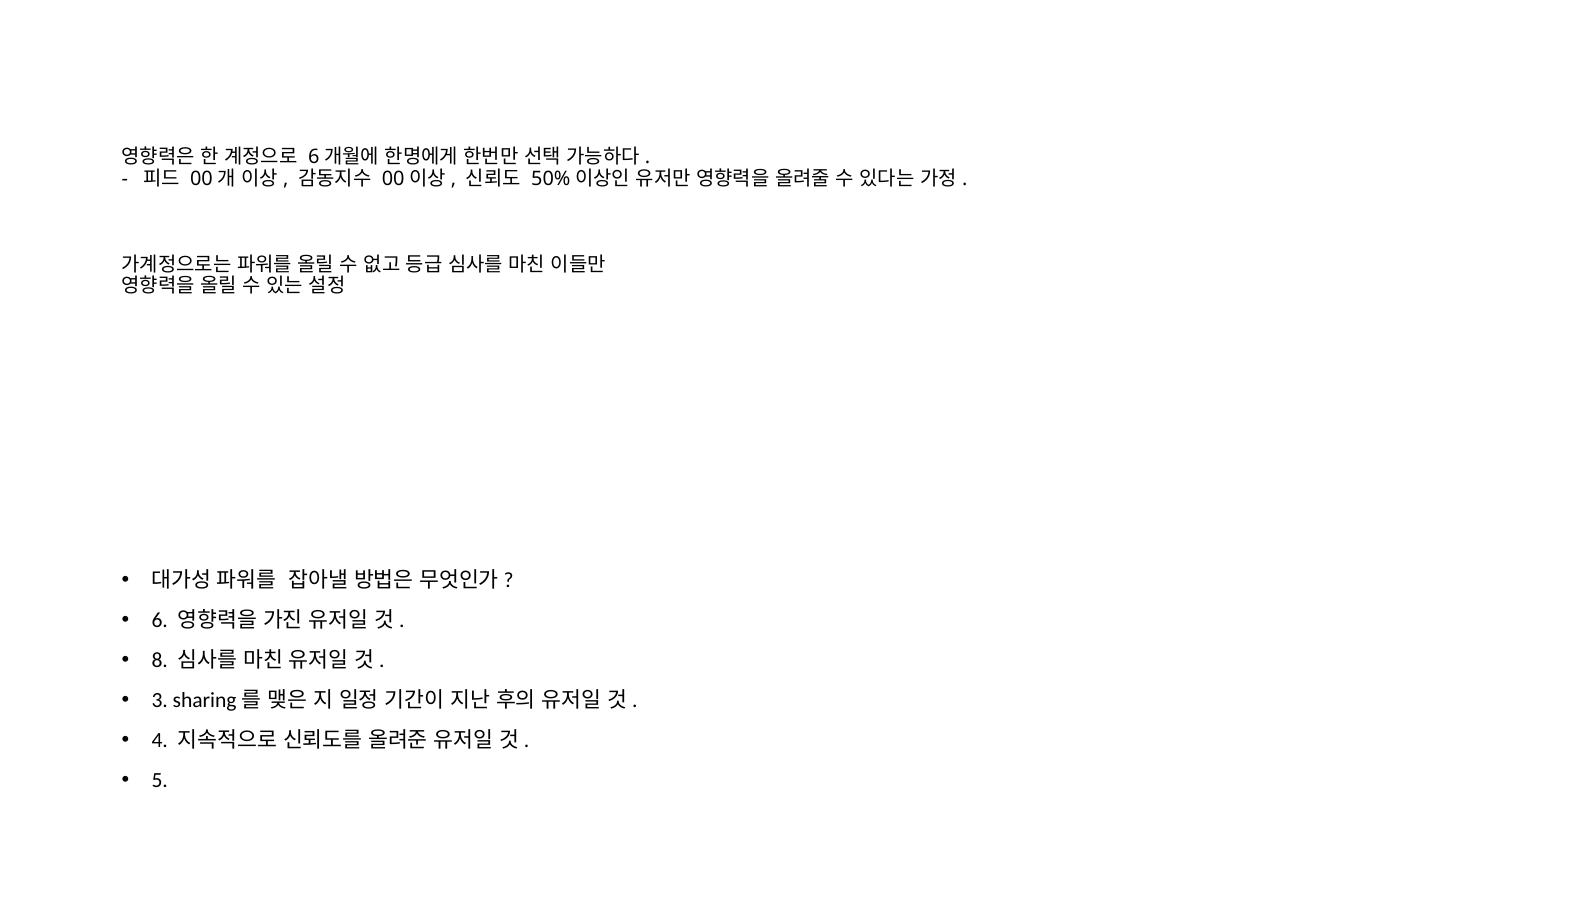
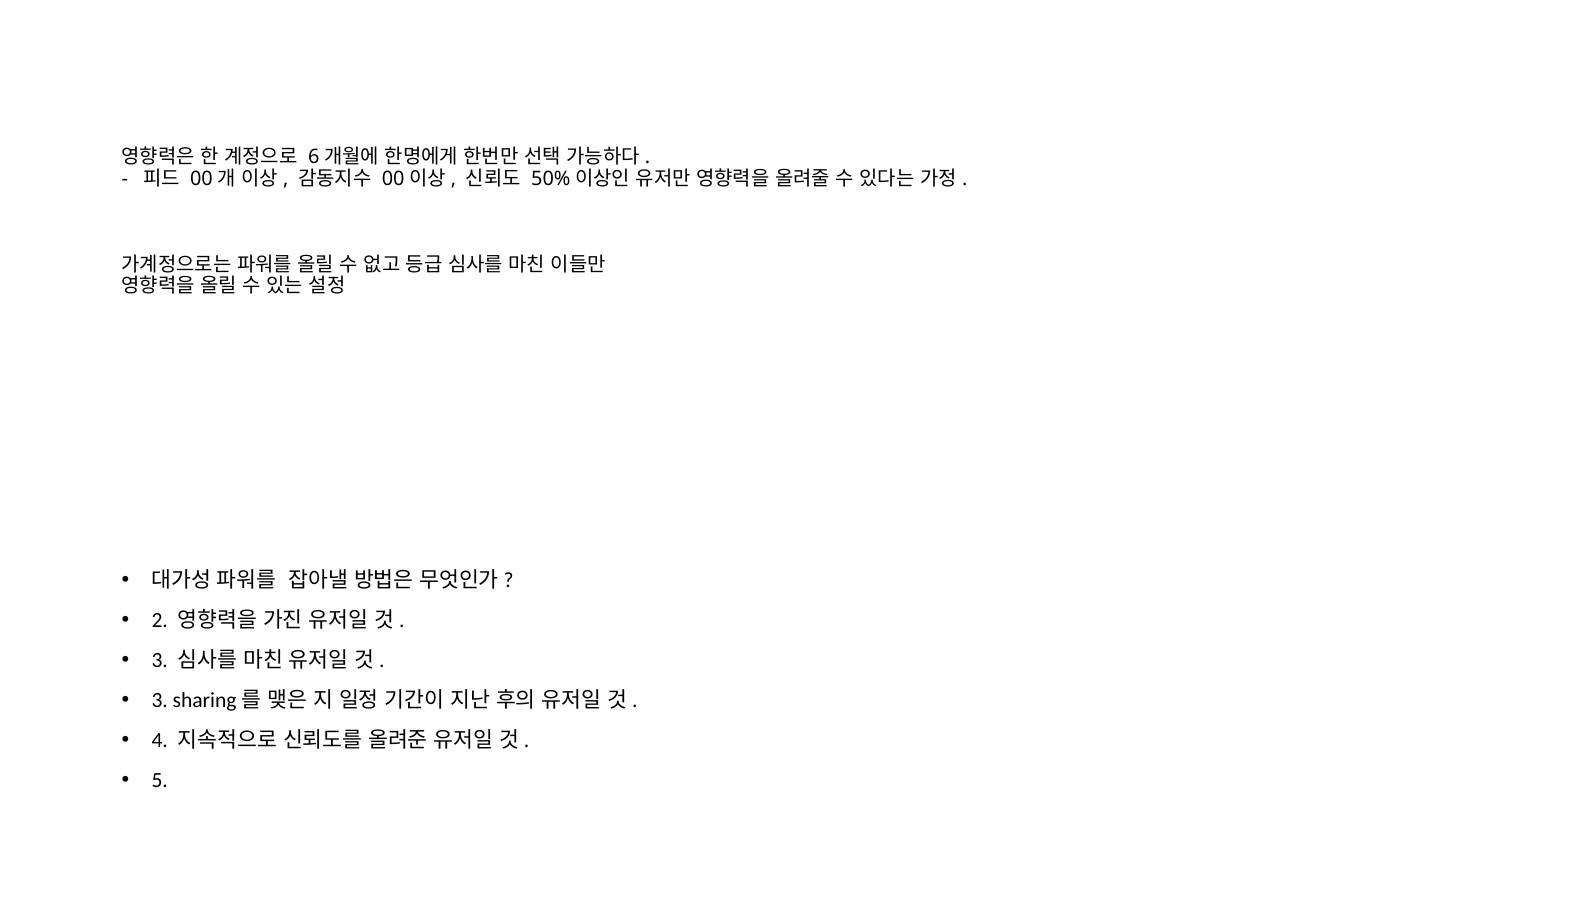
6: 6 -> 2
8 at (160, 660): 8 -> 3
